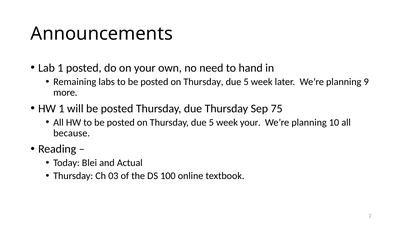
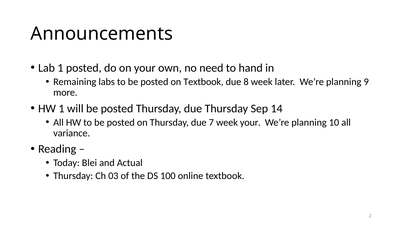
Thursday at (203, 82): Thursday -> Textbook
5 at (246, 82): 5 -> 8
75: 75 -> 14
5 at (211, 122): 5 -> 7
because: because -> variance
